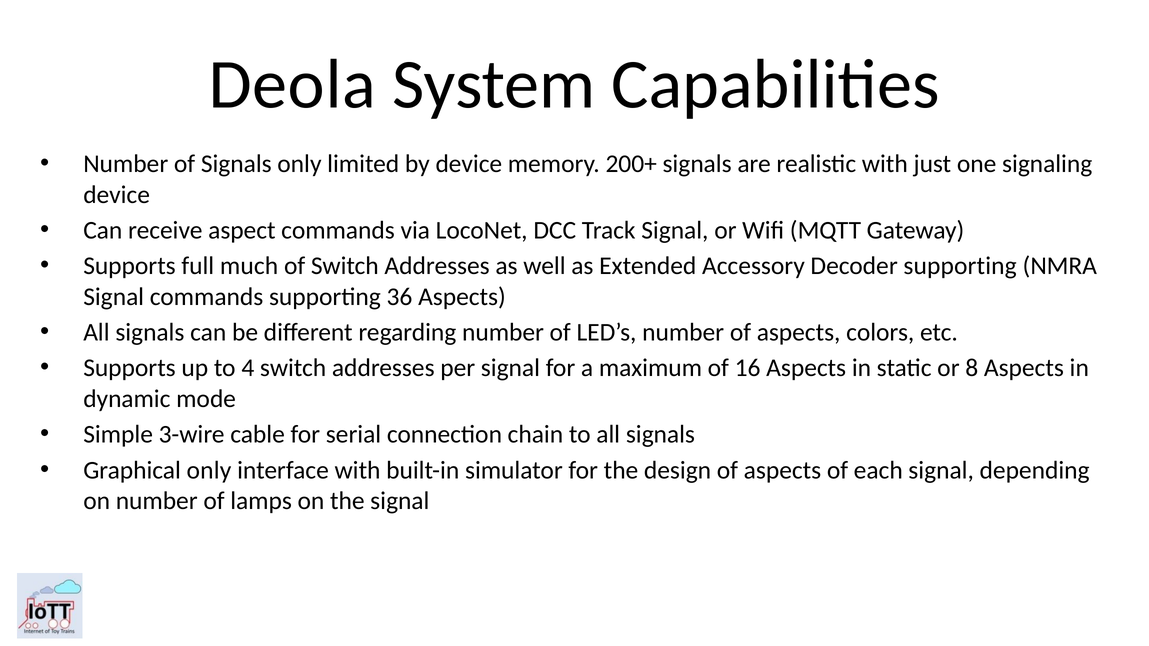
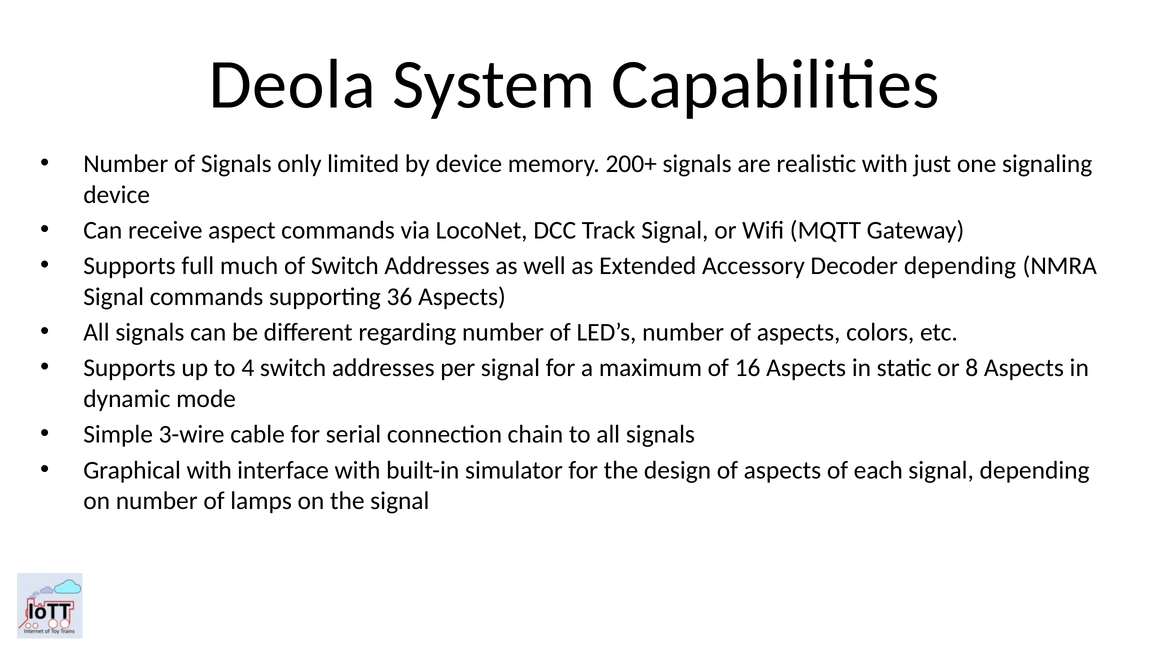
Decoder supporting: supporting -> depending
Graphical only: only -> with
